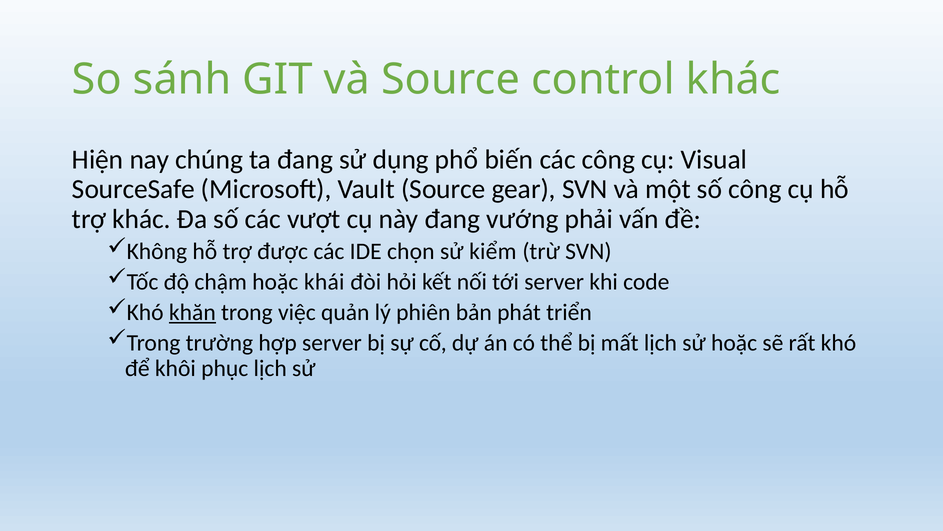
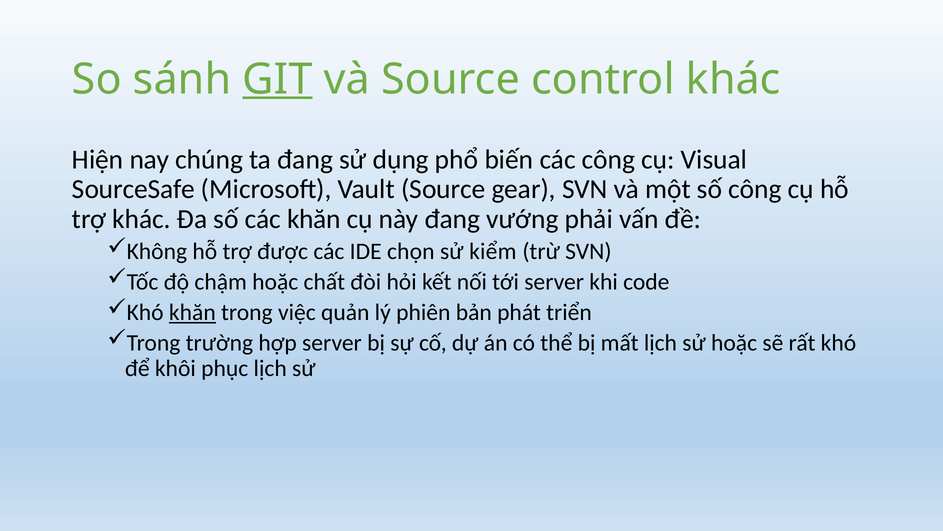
GIT underline: none -> present
các vượt: vượt -> khăn
khái: khái -> chất
